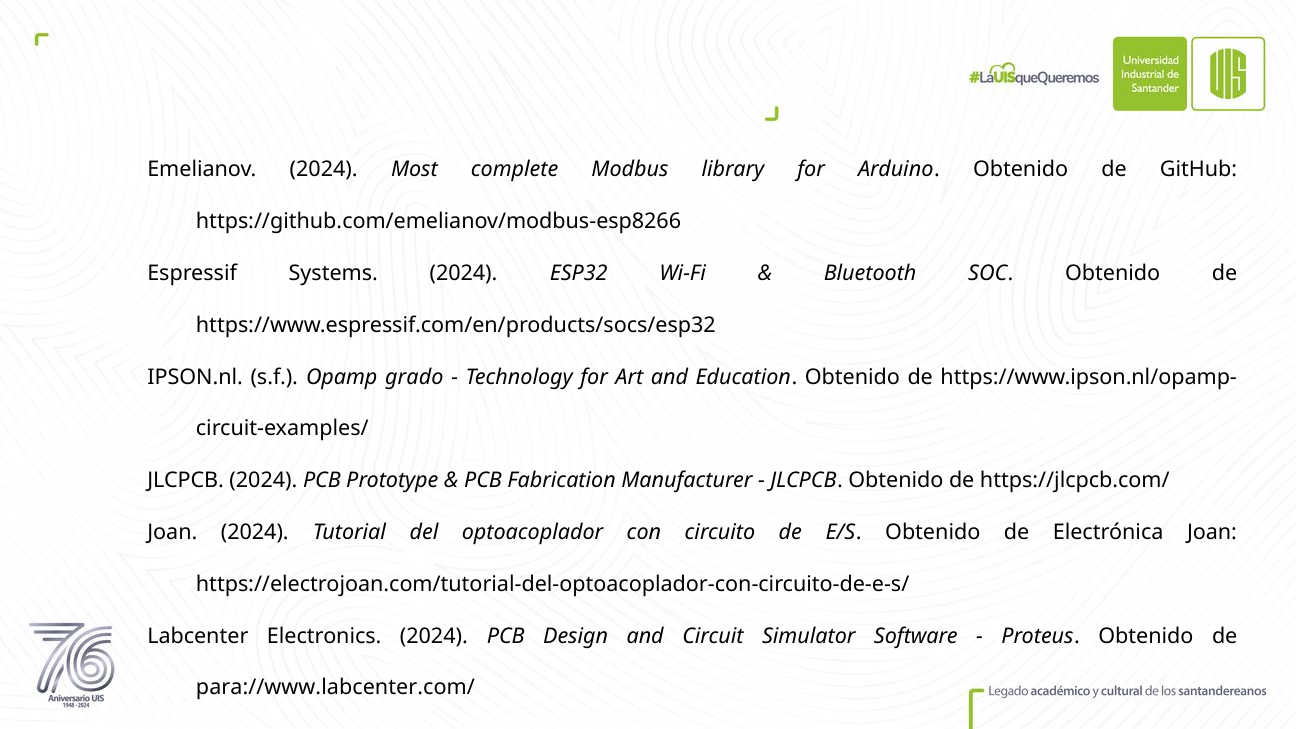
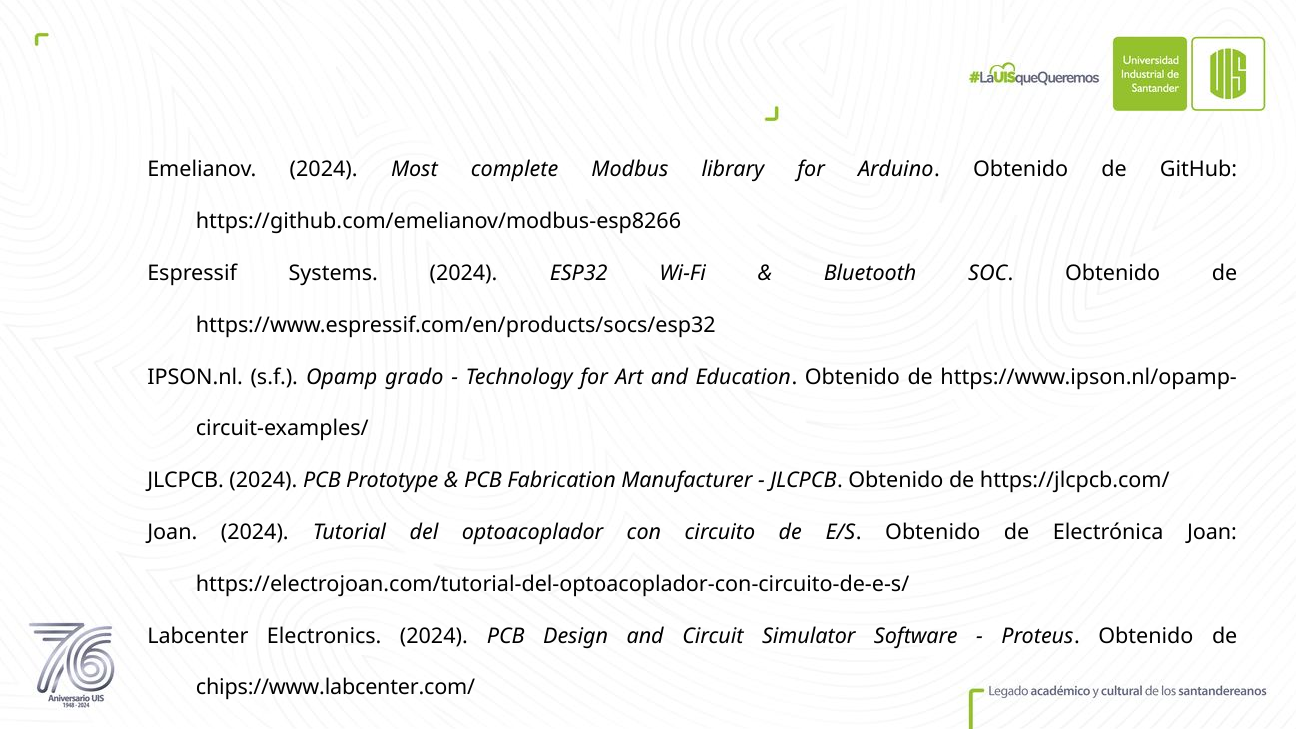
para://www.labcenter.com/: para://www.labcenter.com/ -> chips://www.labcenter.com/
